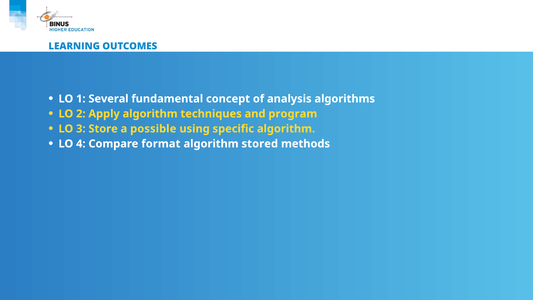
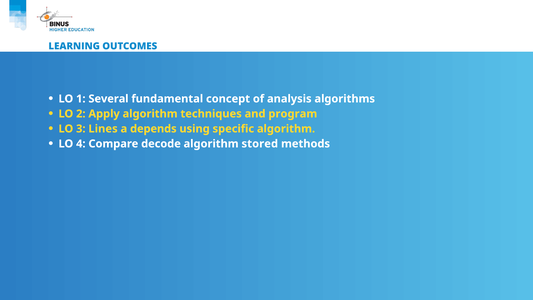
Store: Store -> Lines
possible: possible -> depends
format: format -> decode
